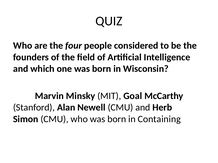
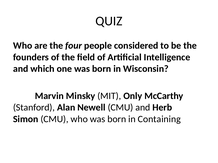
Goal: Goal -> Only
